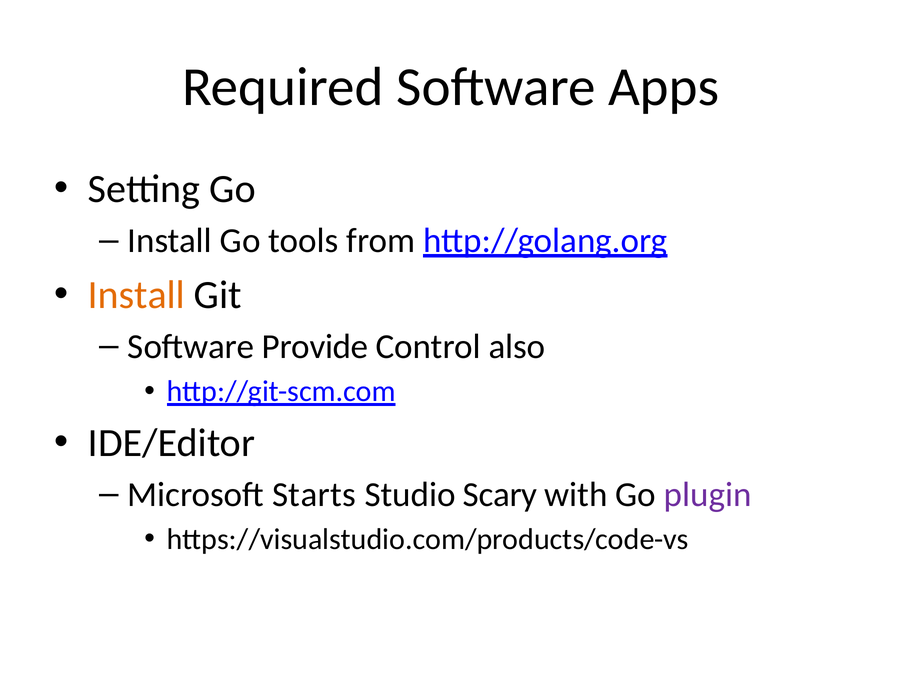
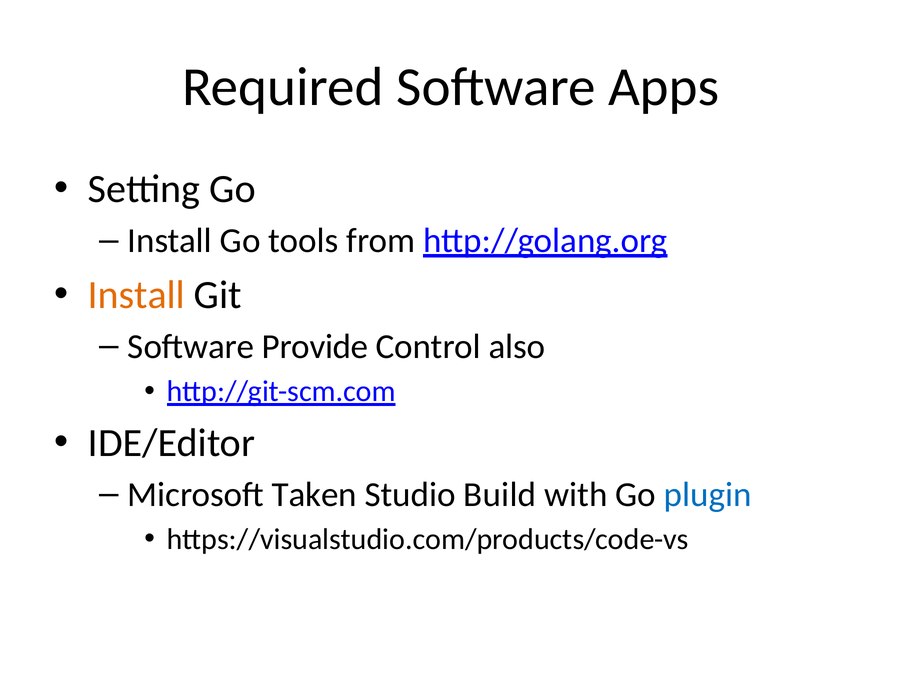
Starts: Starts -> Taken
Scary: Scary -> Build
plugin colour: purple -> blue
